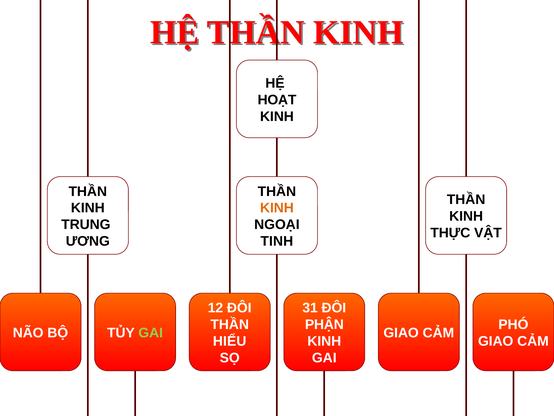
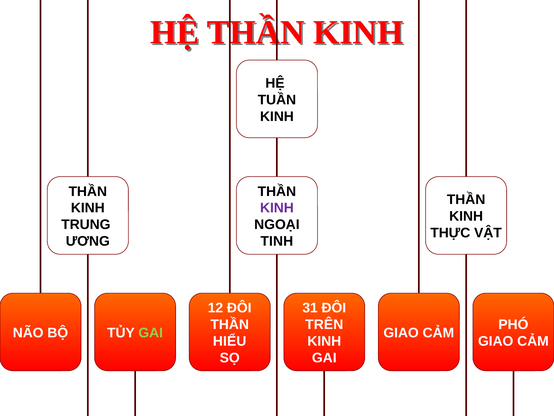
HOẠT: HOẠT -> TUẦN
KINH at (277, 208) colour: orange -> purple
PHẬN: PHẬN -> TRÊN
